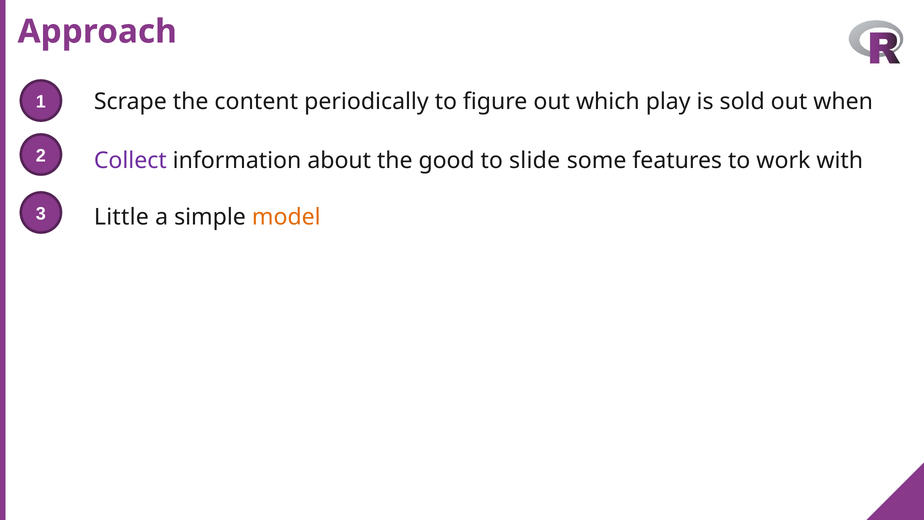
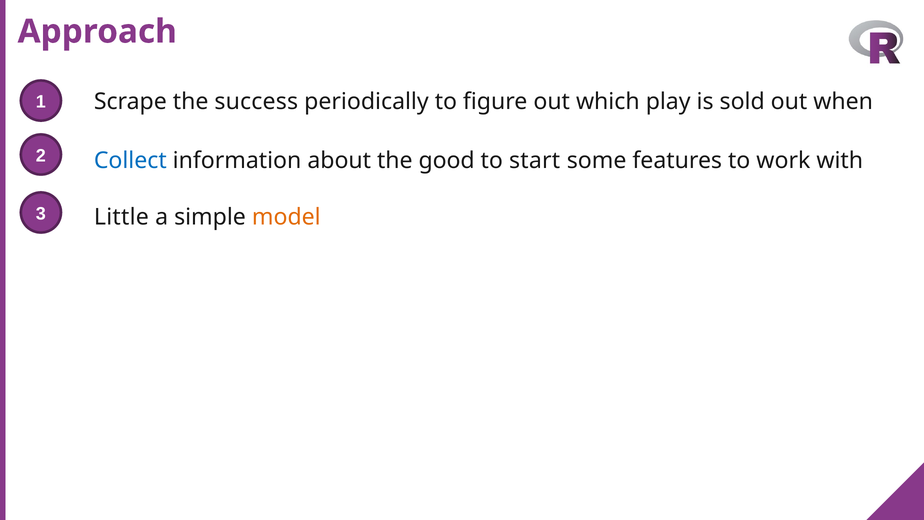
content: content -> success
Collect colour: purple -> blue
slide: slide -> start
